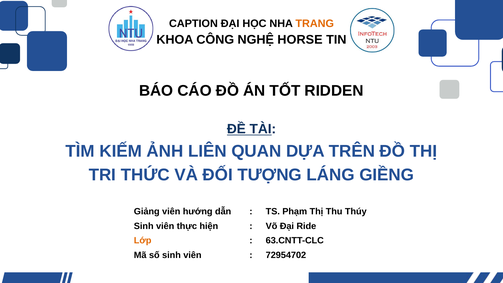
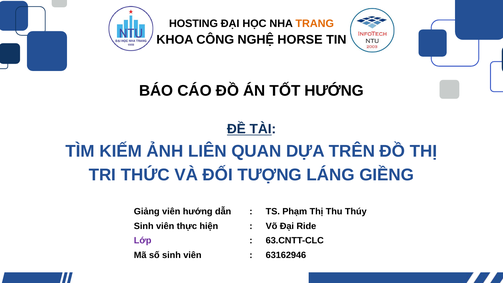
CAPTION: CAPTION -> HOSTING
TỐT RIDDEN: RIDDEN -> HƯỚNG
Lớp colour: orange -> purple
72954702: 72954702 -> 63162946
